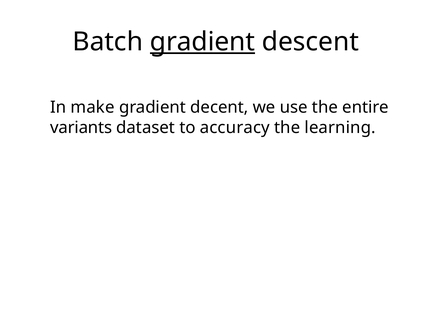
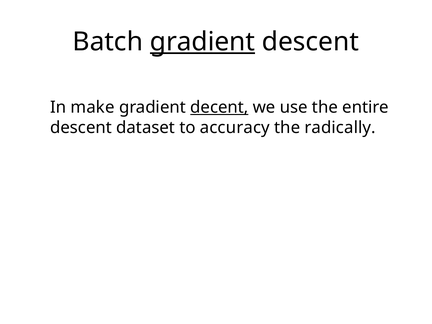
decent underline: none -> present
variants at (81, 128): variants -> descent
learning: learning -> radically
